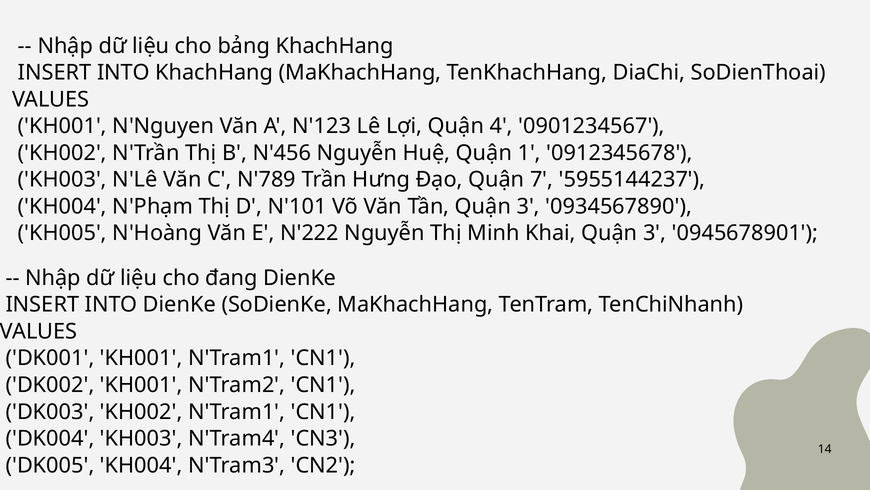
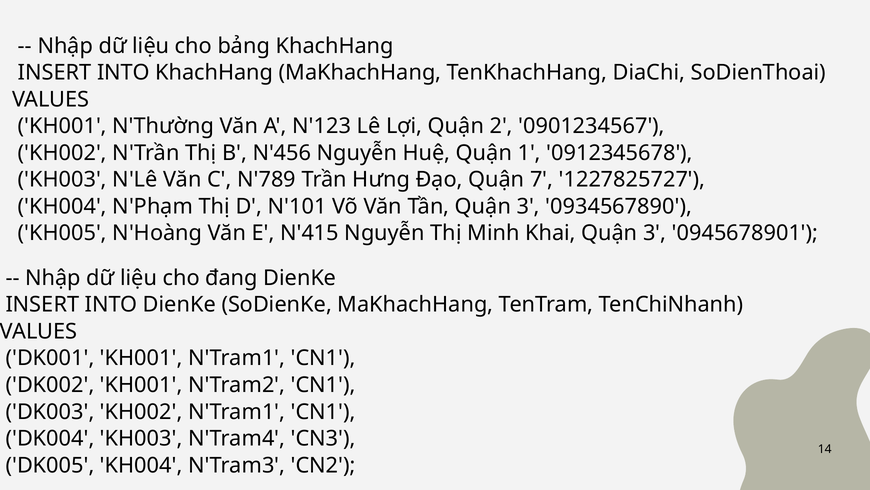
N'Nguyen: N'Nguyen -> N'Thường
4: 4 -> 2
5955144237: 5955144237 -> 1227825727
N'222: N'222 -> N'415
